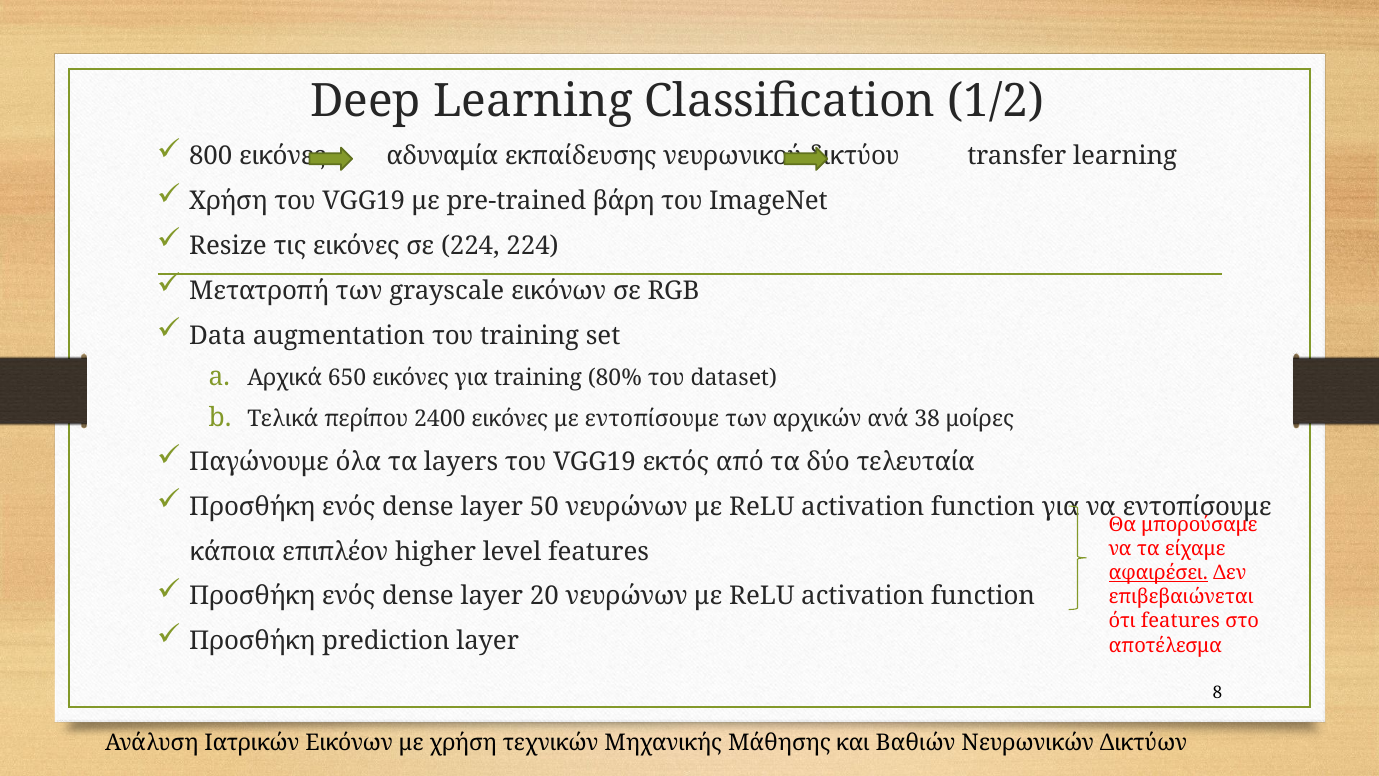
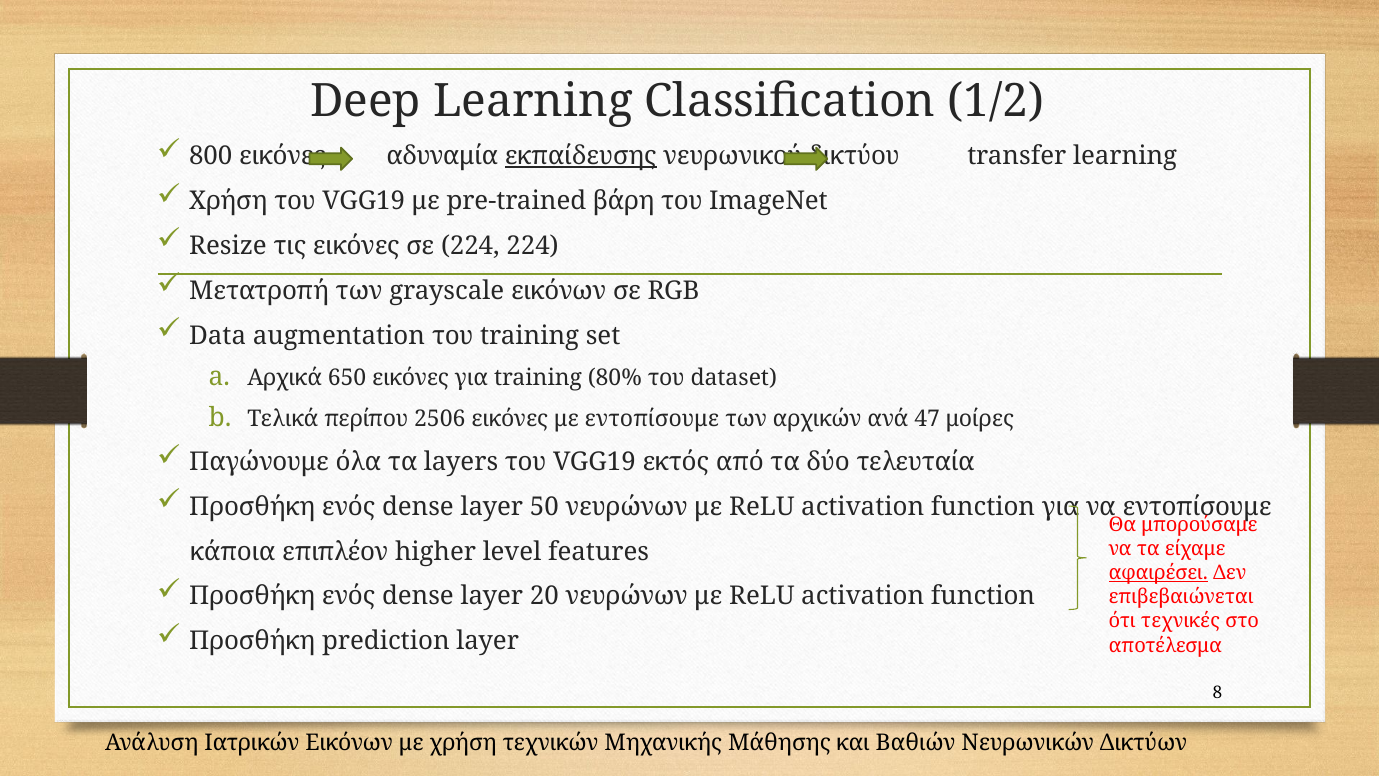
εκπαίδευσης underline: none -> present
2400: 2400 -> 2506
38: 38 -> 47
ότι features: features -> τεχνικές
